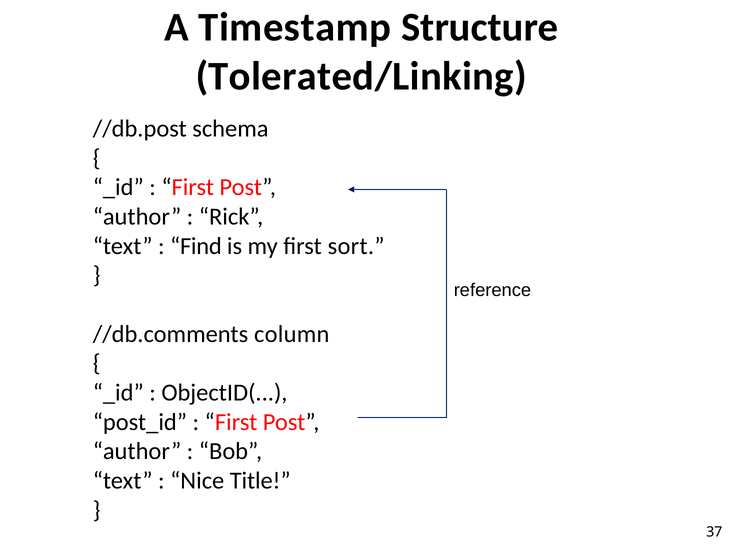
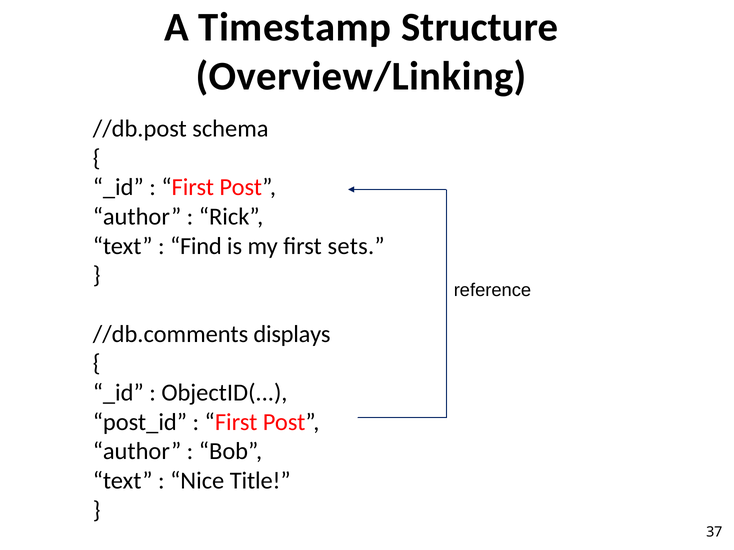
Tolerated/Linking: Tolerated/Linking -> Overview/Linking
sort: sort -> sets
column: column -> displays
